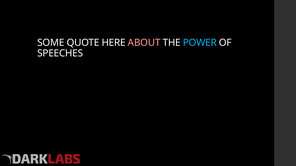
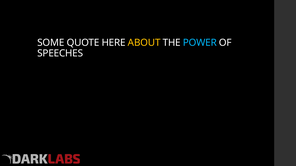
ABOUT colour: pink -> yellow
